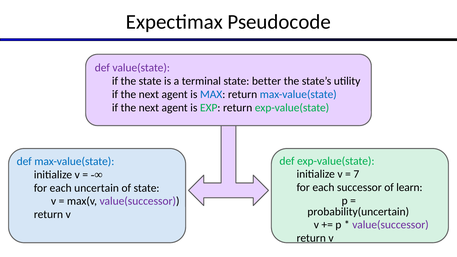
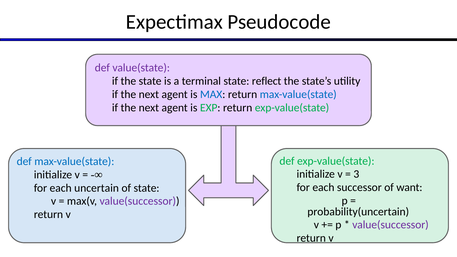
better: better -> reflect
7: 7 -> 3
learn: learn -> want
